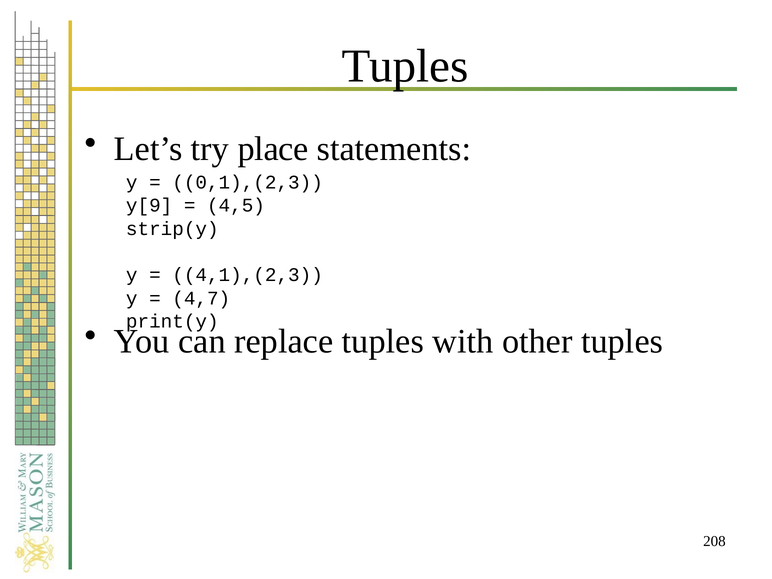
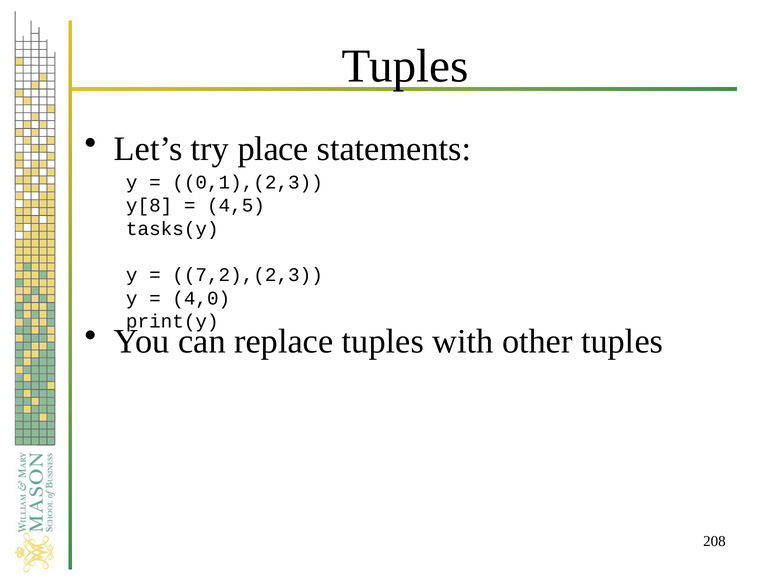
y[9: y[9 -> y[8
strip(y: strip(y -> tasks(y
4,1),(2,3: 4,1),(2,3 -> 7,2),(2,3
4,7: 4,7 -> 4,0
